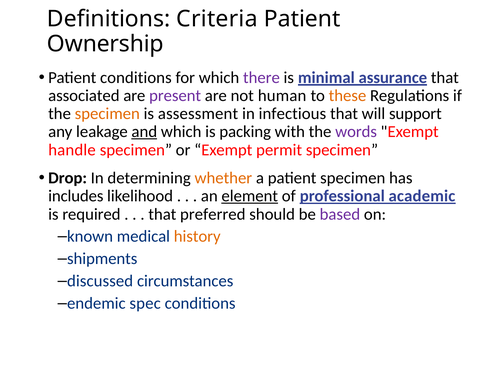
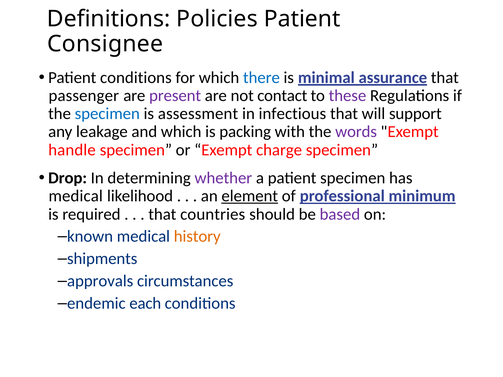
Criteria: Criteria -> Policies
Ownership: Ownership -> Consignee
there colour: purple -> blue
associated: associated -> passenger
human: human -> contact
these colour: orange -> purple
specimen at (107, 114) colour: orange -> blue
and underline: present -> none
permit: permit -> charge
whether colour: orange -> purple
includes at (76, 196): includes -> medical
academic: academic -> minimum
preferred: preferred -> countries
discussed: discussed -> approvals
spec: spec -> each
